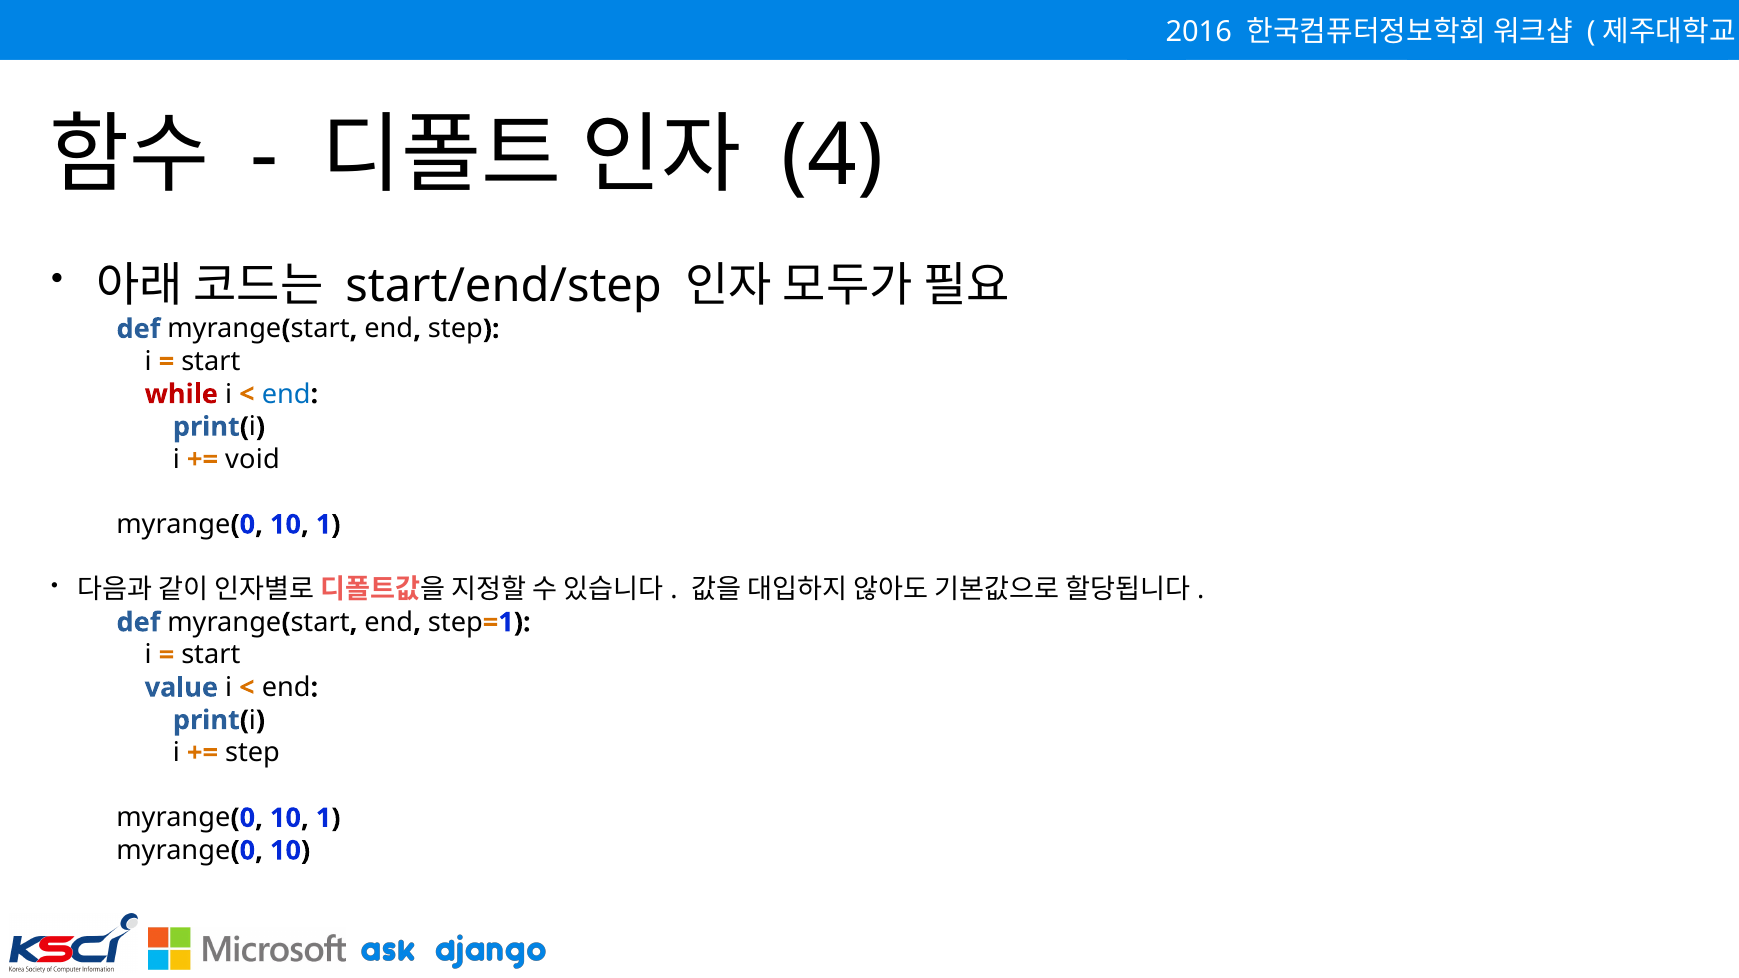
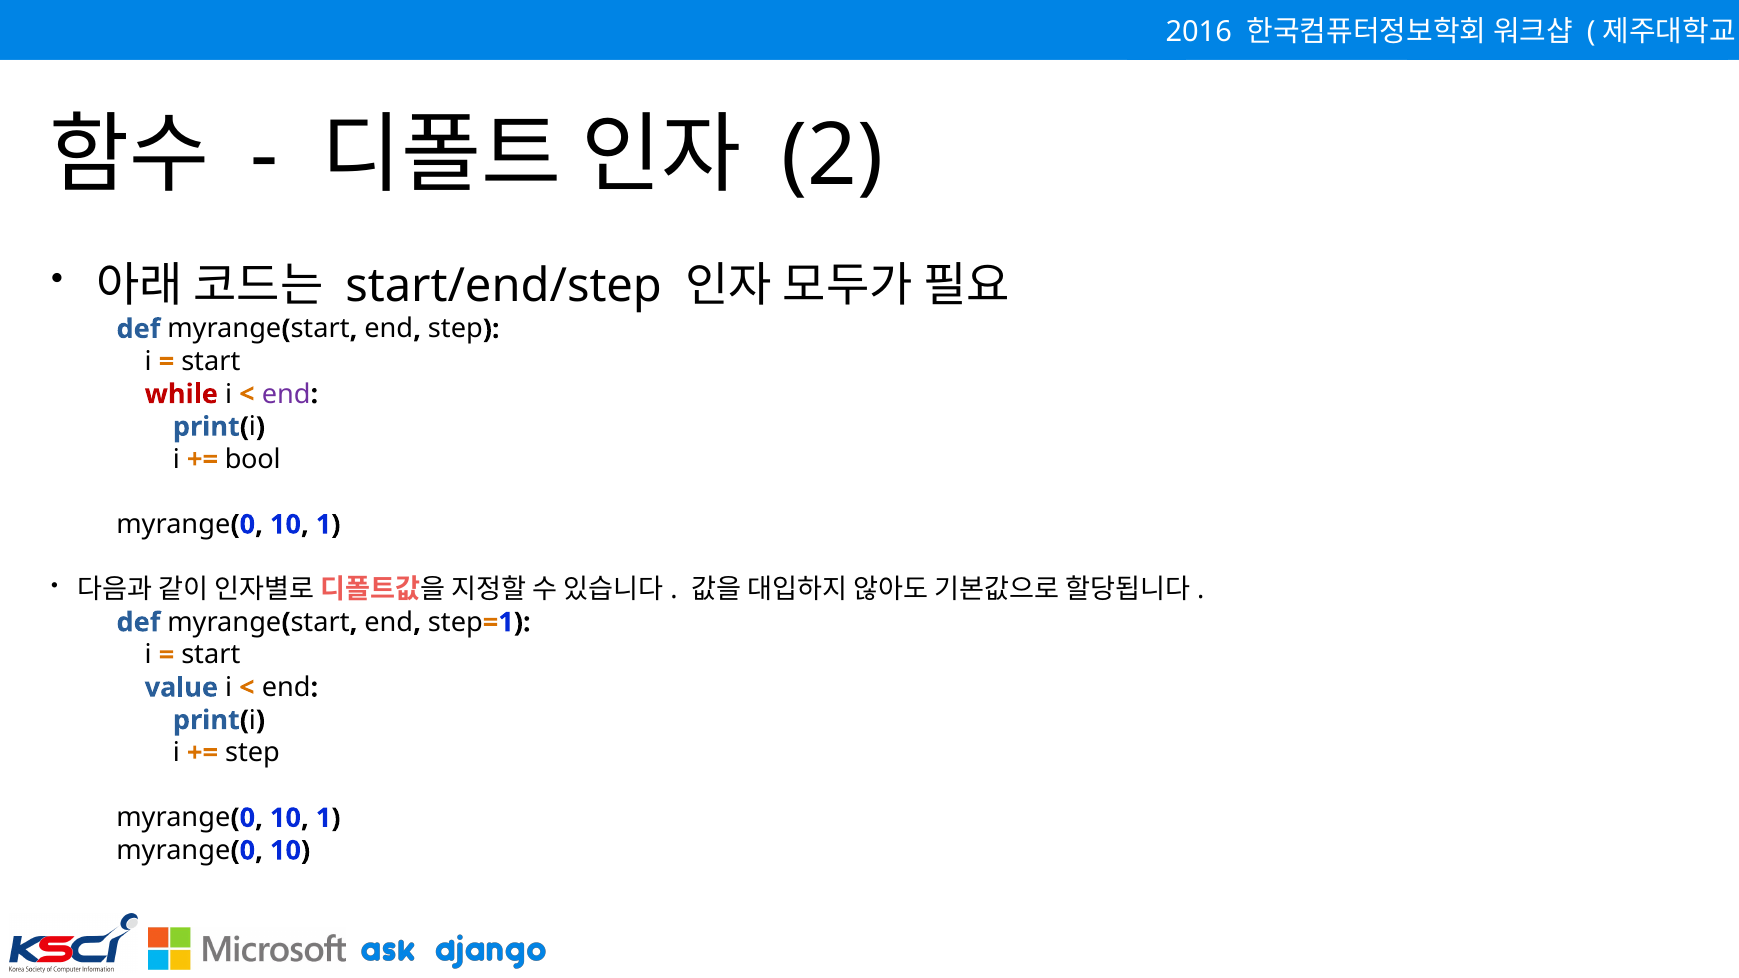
4: 4 -> 2
end at (286, 394) colour: blue -> purple
void: void -> bool
